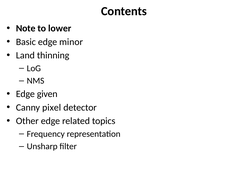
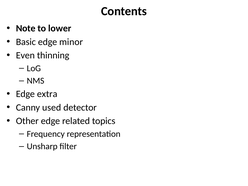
Land: Land -> Even
given: given -> extra
pixel: pixel -> used
